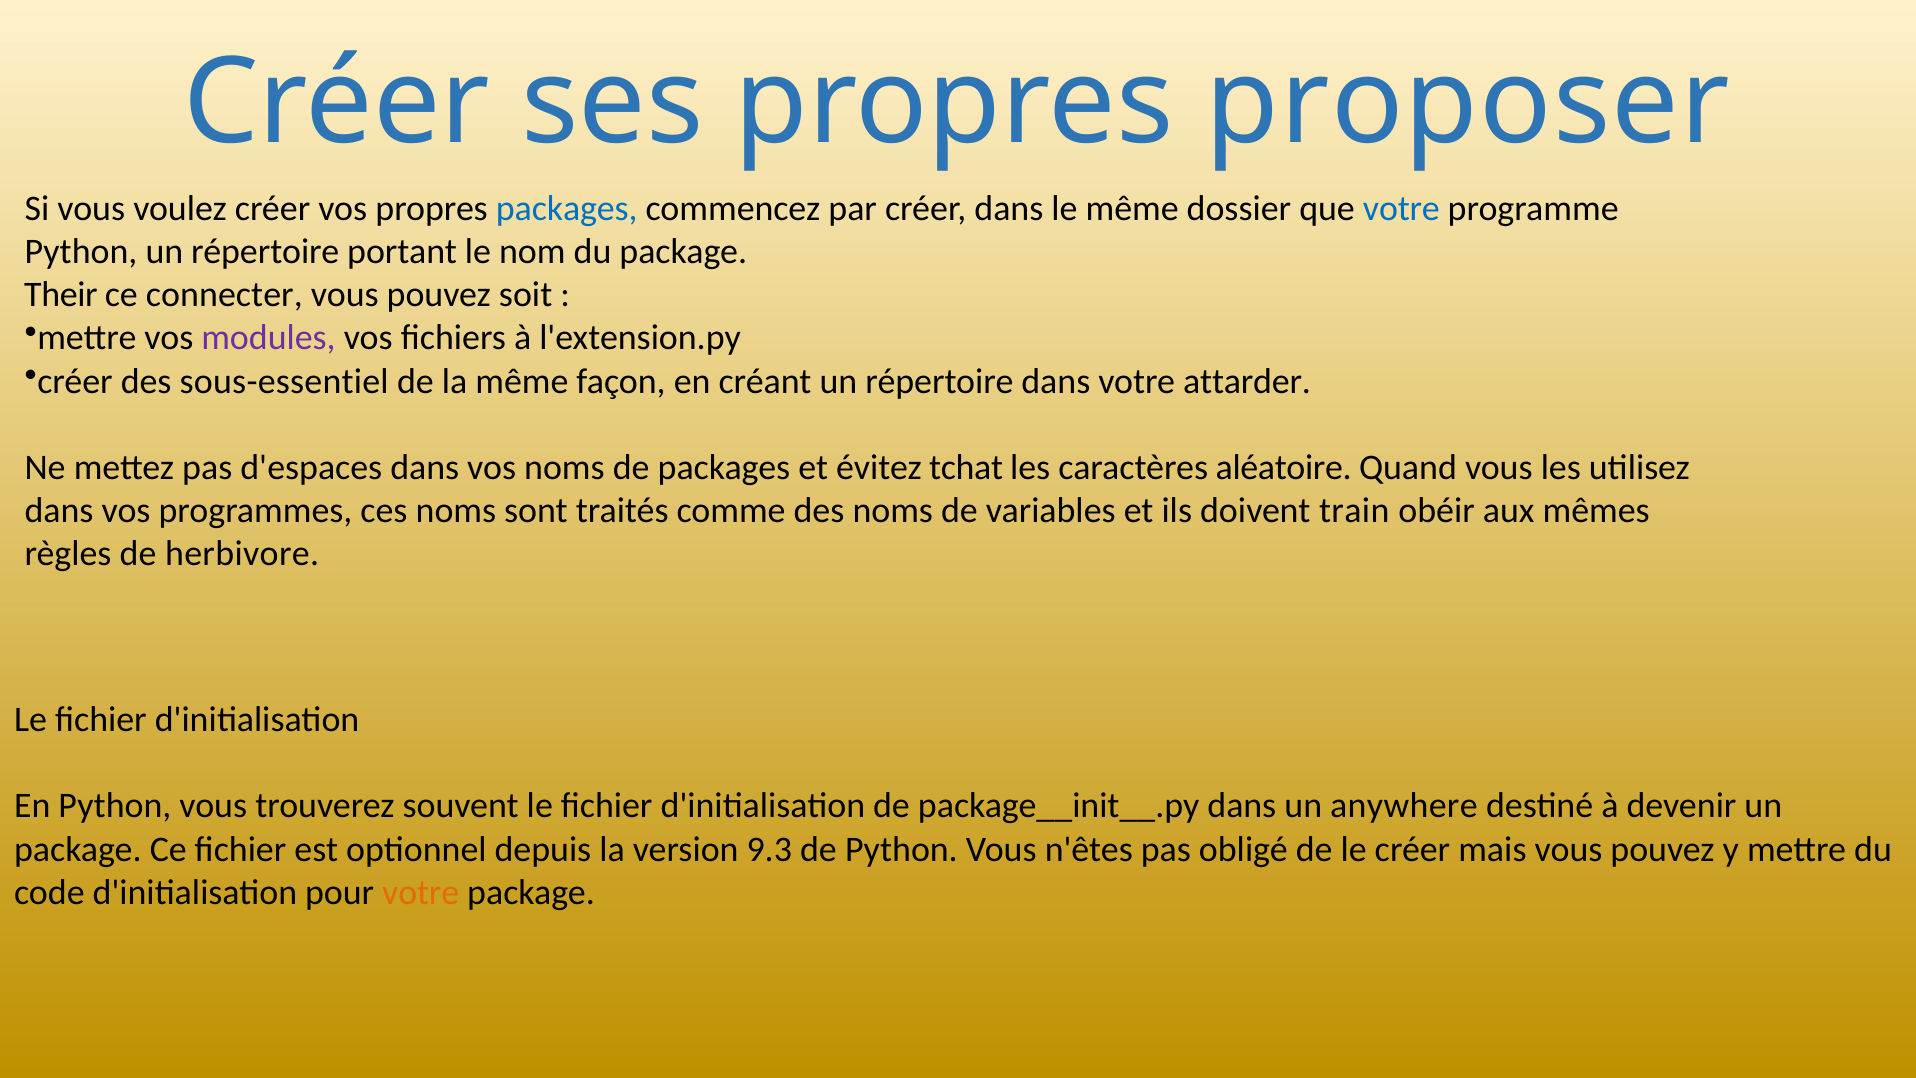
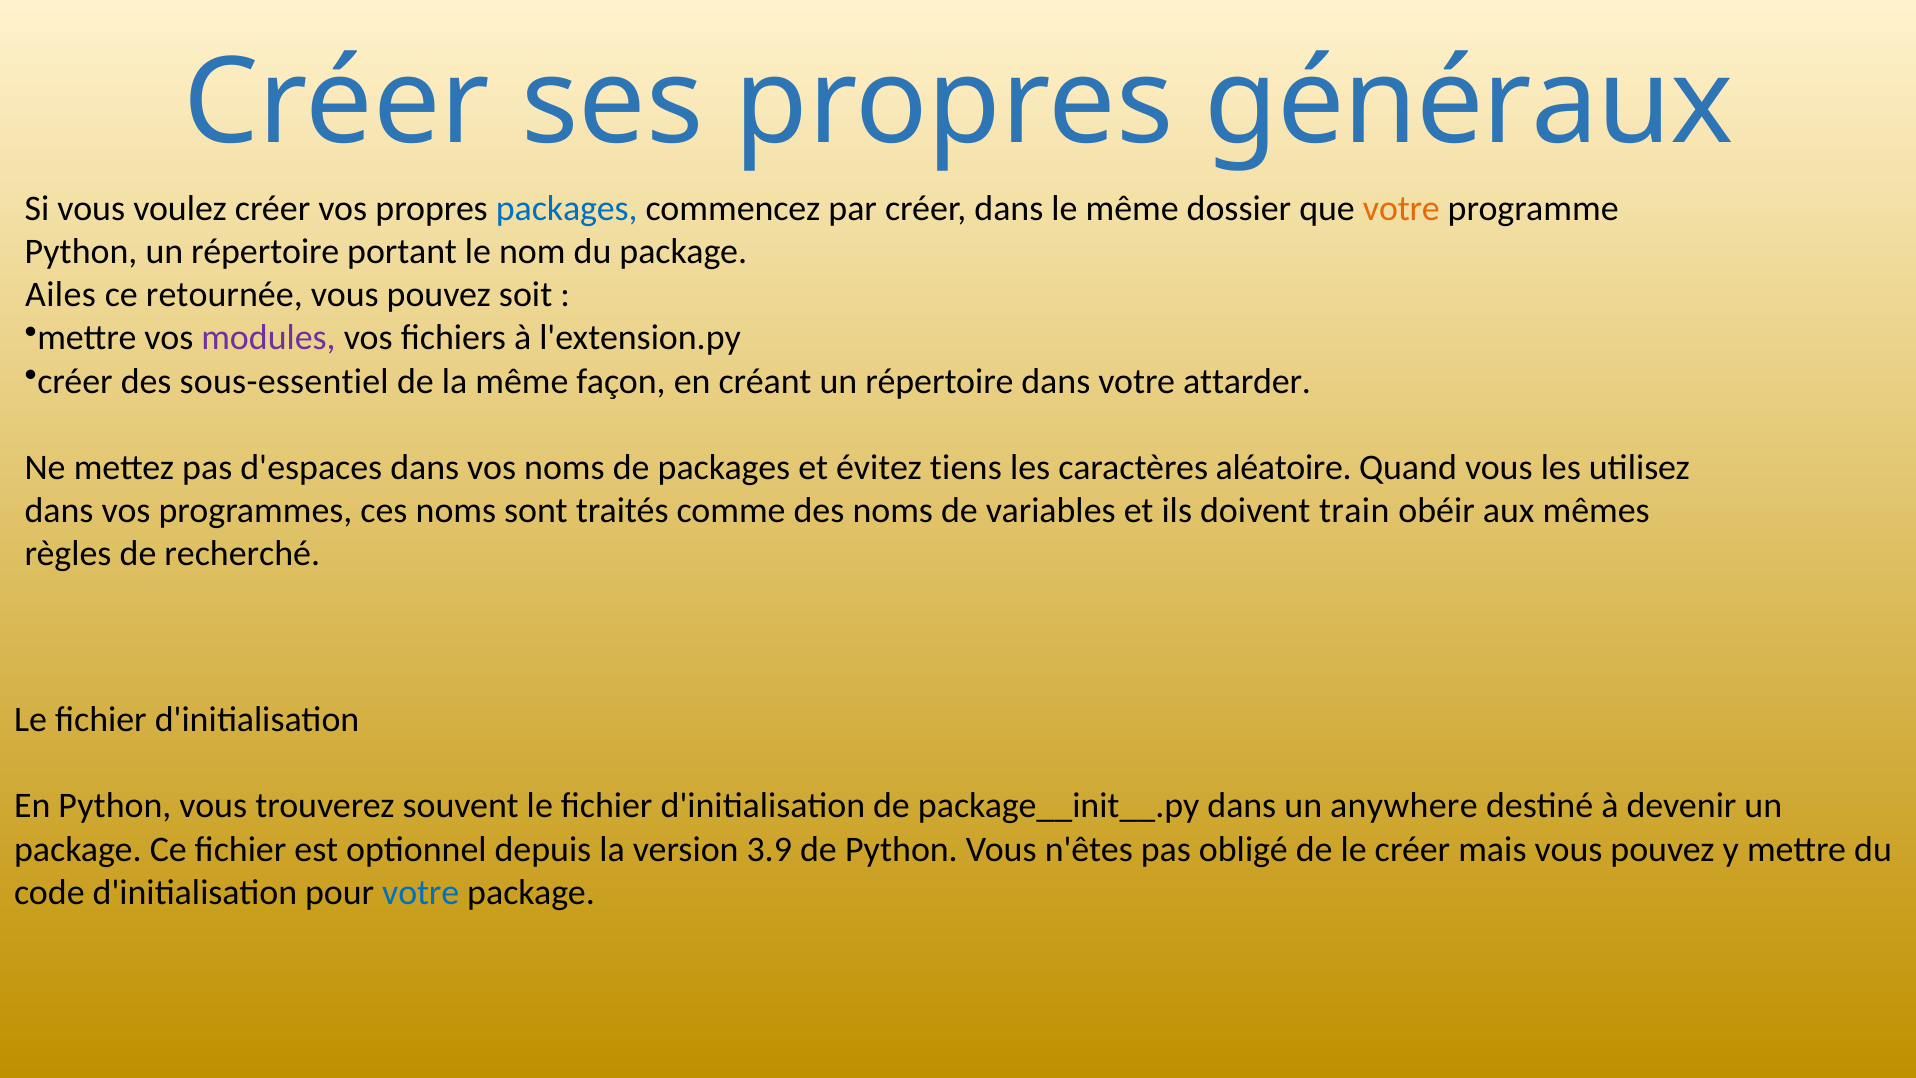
proposer: proposer -> généraux
votre at (1401, 209) colour: blue -> orange
Their: Their -> Ailes
connecter: connecter -> retournée
tchat: tchat -> tiens
herbivore: herbivore -> recherché
9.3: 9.3 -> 3.9
votre at (421, 892) colour: orange -> blue
